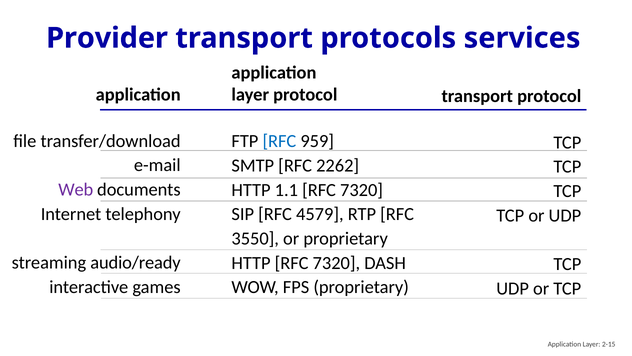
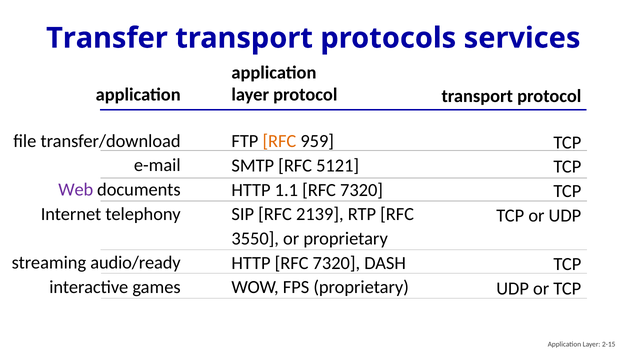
Provider: Provider -> Transfer
RFC at (279, 141) colour: blue -> orange
2262: 2262 -> 5121
4579: 4579 -> 2139
